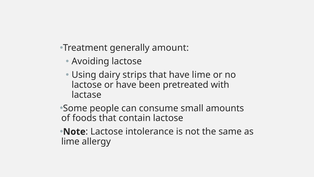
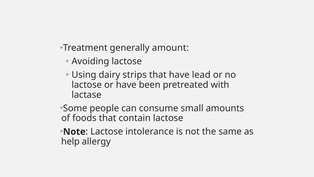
have lime: lime -> lead
lime at (70, 141): lime -> help
